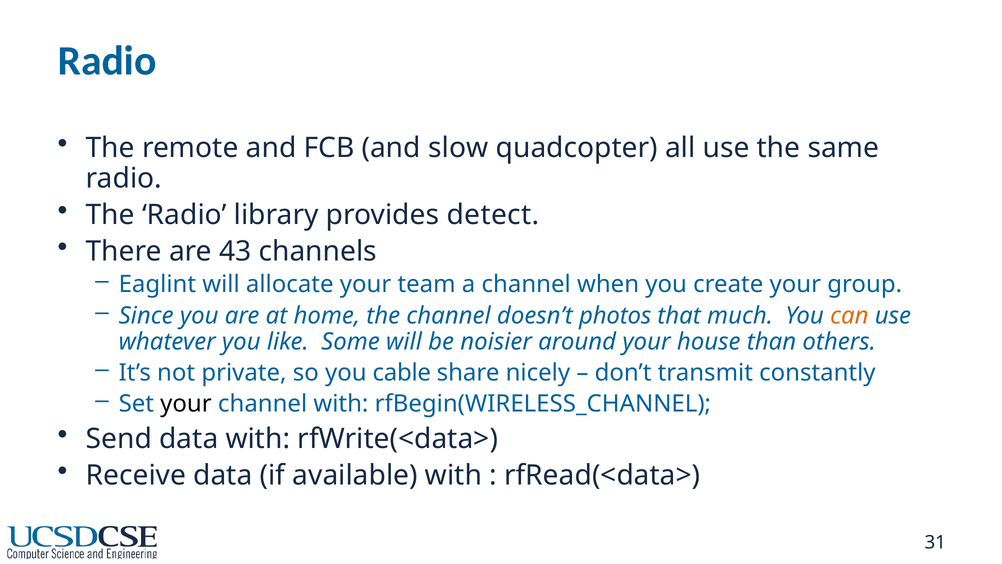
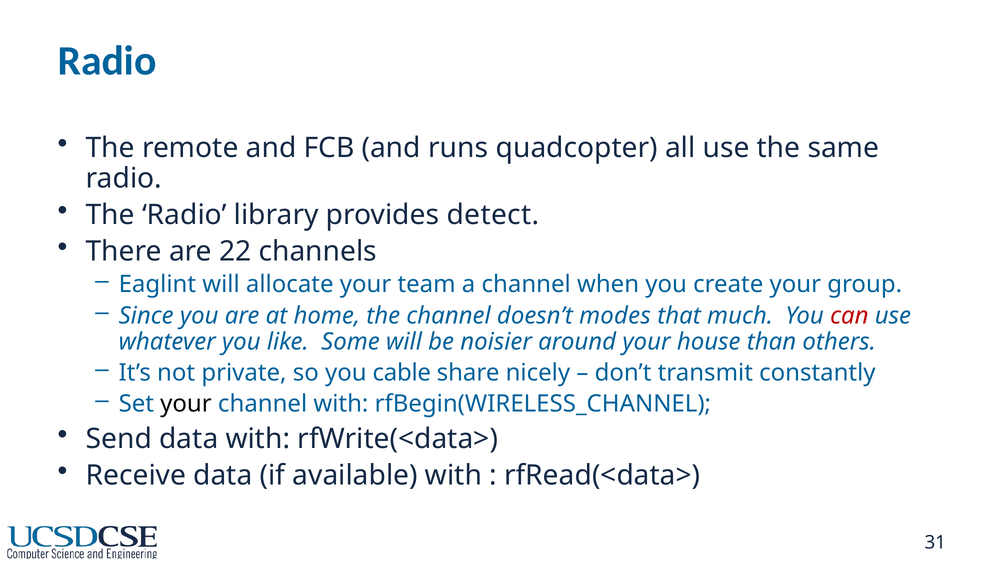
slow: slow -> runs
43: 43 -> 22
photos: photos -> modes
can colour: orange -> red
